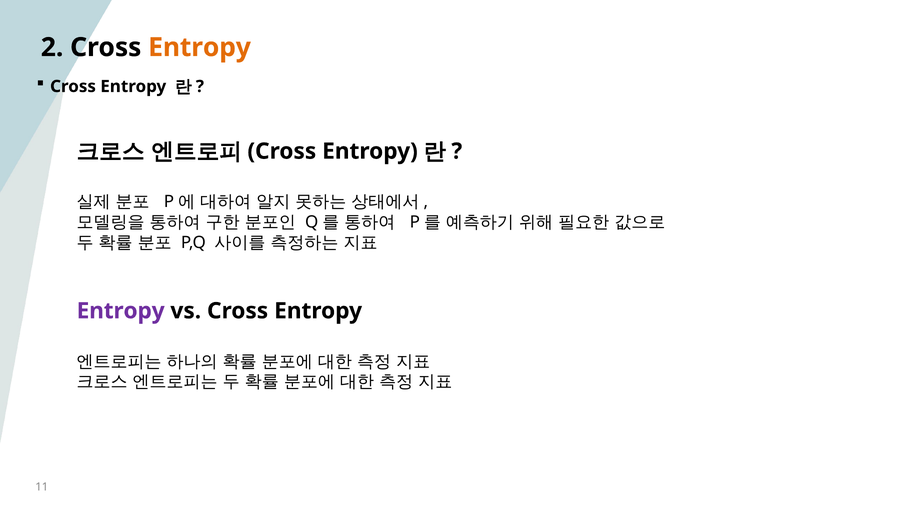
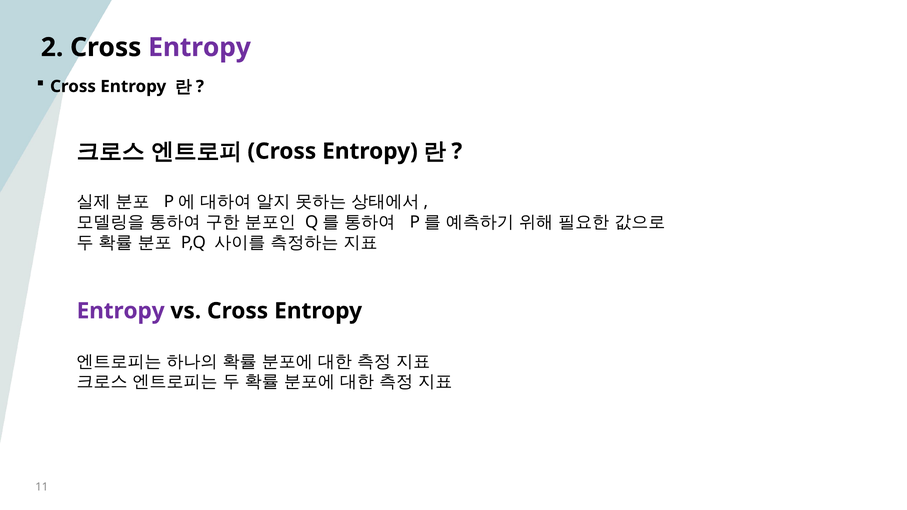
Entropy at (200, 47) colour: orange -> purple
